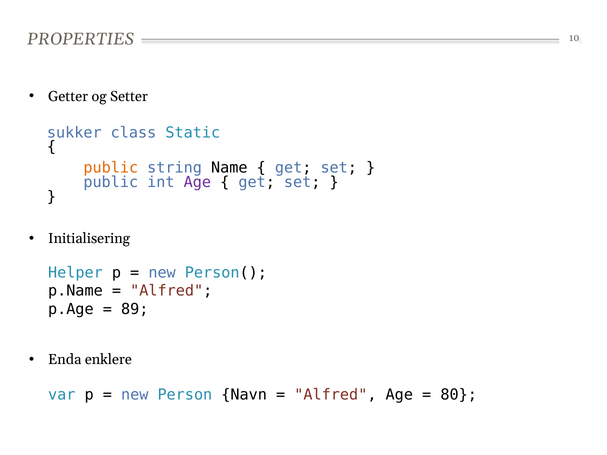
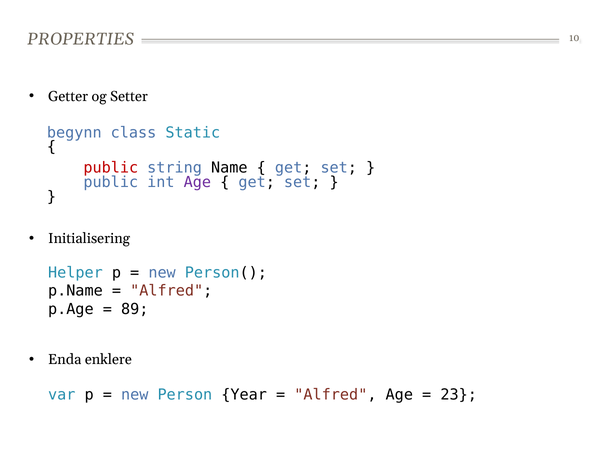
sukker: sukker -> begynn
public at (111, 168) colour: orange -> red
Navn: Navn -> Year
80: 80 -> 23
